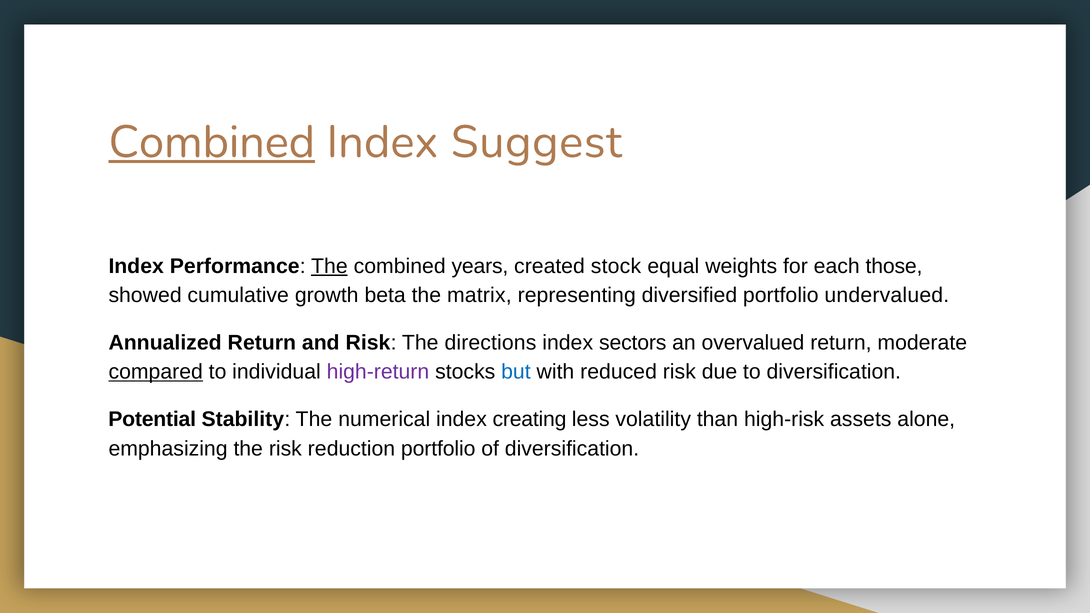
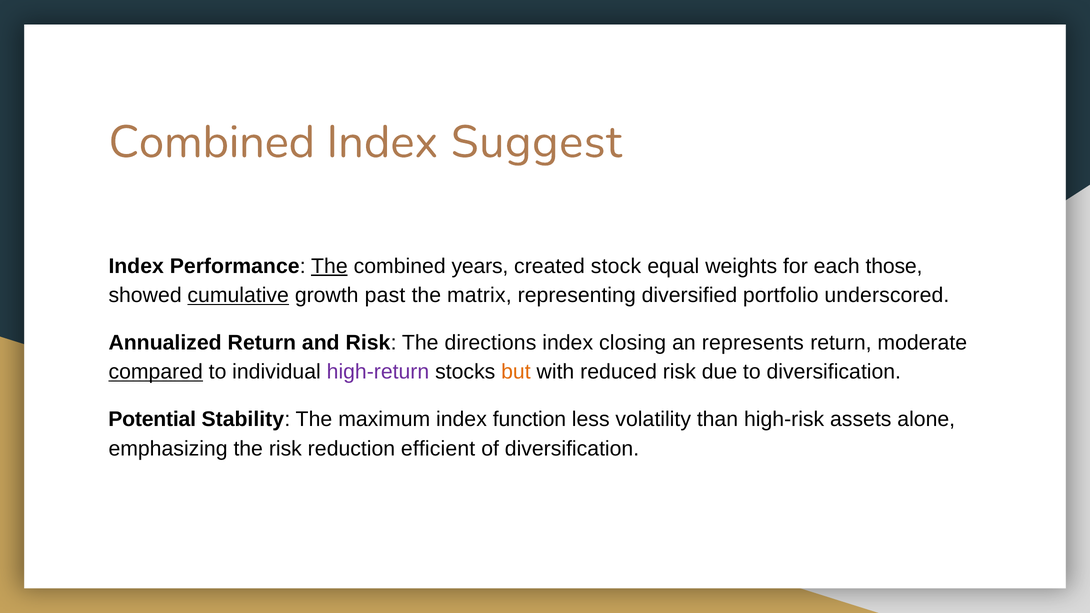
Combined at (212, 142) underline: present -> none
cumulative underline: none -> present
beta: beta -> past
undervalued: undervalued -> underscored
sectors: sectors -> closing
overvalued: overvalued -> represents
but colour: blue -> orange
numerical: numerical -> maximum
creating: creating -> function
reduction portfolio: portfolio -> efficient
